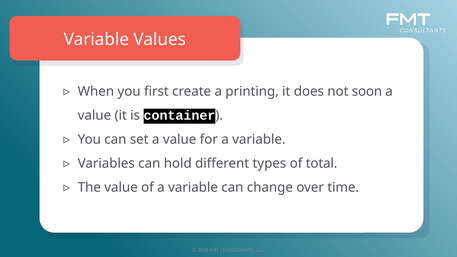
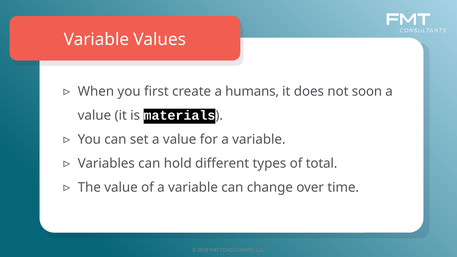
printing: printing -> humans
container: container -> materials
